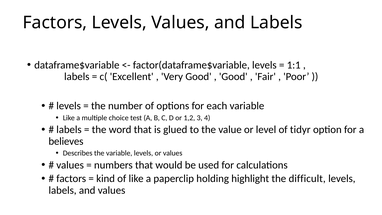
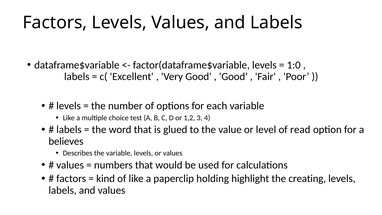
1:1: 1:1 -> 1:0
tidyr: tidyr -> read
difficult: difficult -> creating
